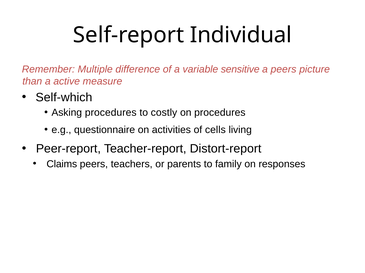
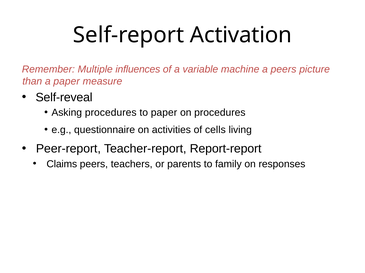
Individual: Individual -> Activation
difference: difference -> influences
sensitive: sensitive -> machine
a active: active -> paper
Self-which: Self-which -> Self-reveal
to costly: costly -> paper
Distort-report: Distort-report -> Report-report
